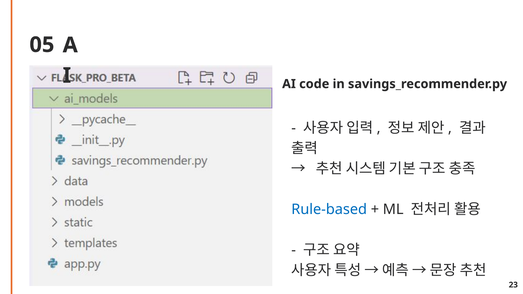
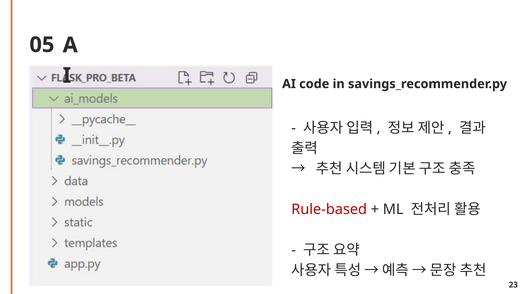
Rule-based colour: blue -> red
